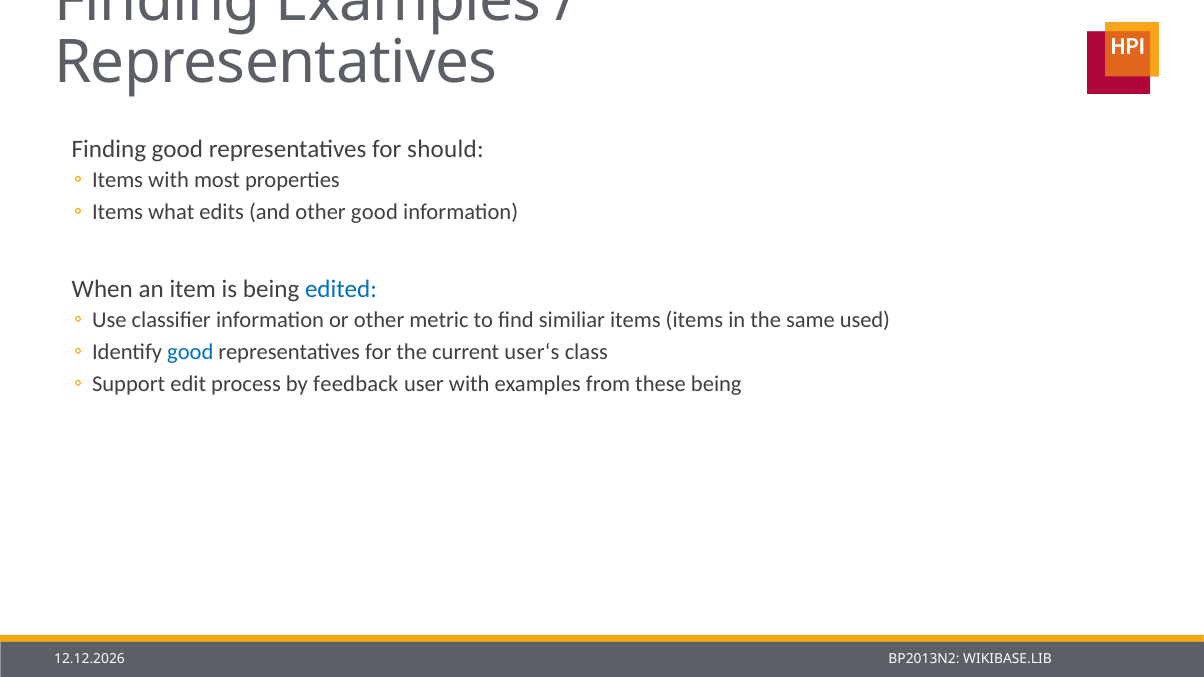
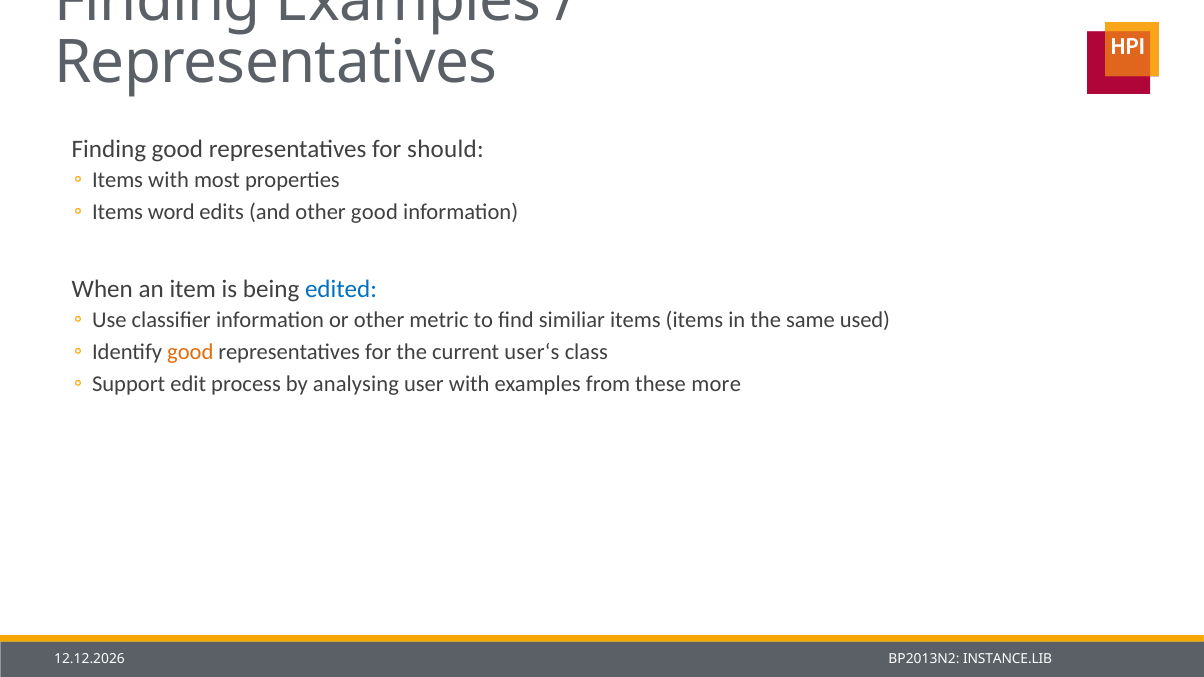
what: what -> word
good at (190, 352) colour: blue -> orange
feedback: feedback -> analysing
these being: being -> more
WIKIBASE.LIB: WIKIBASE.LIB -> INSTANCE.LIB
